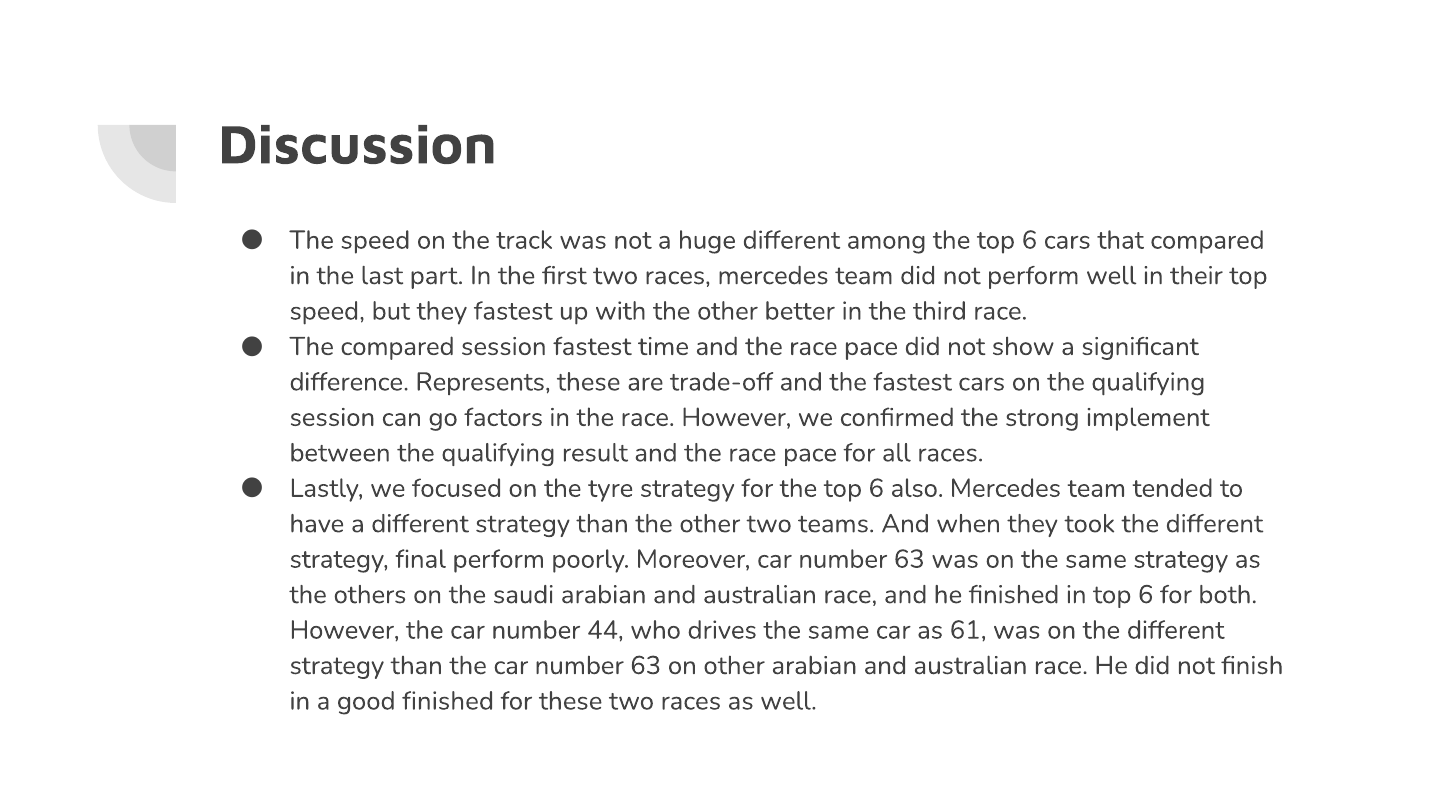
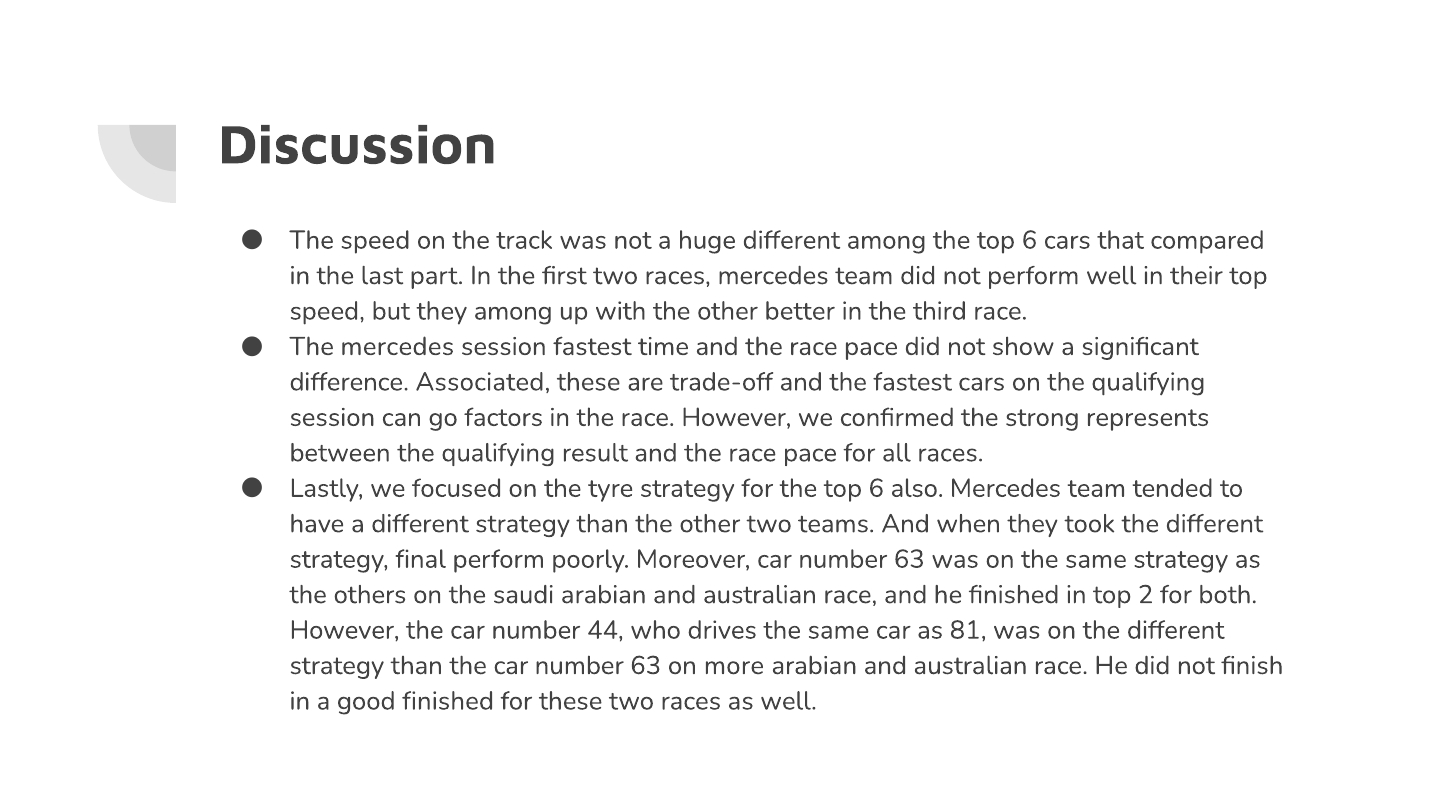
they fastest: fastest -> among
The compared: compared -> mercedes
Represents: Represents -> Associated
implement: implement -> represents
in top 6: 6 -> 2
61: 61 -> 81
on other: other -> more
